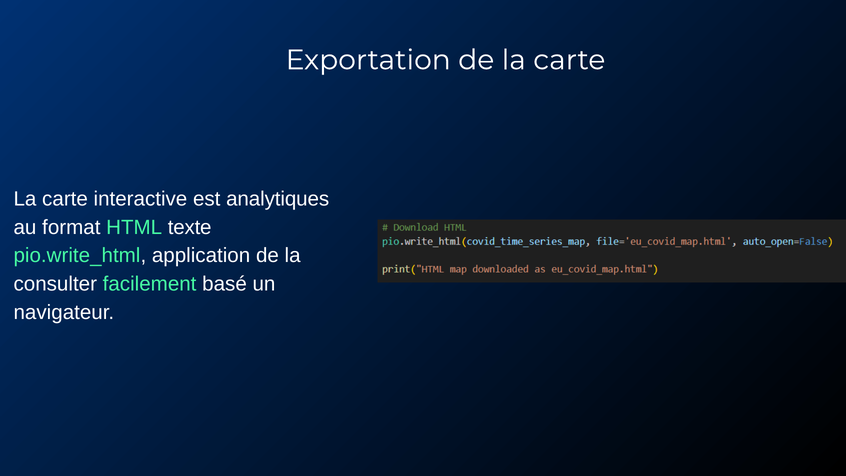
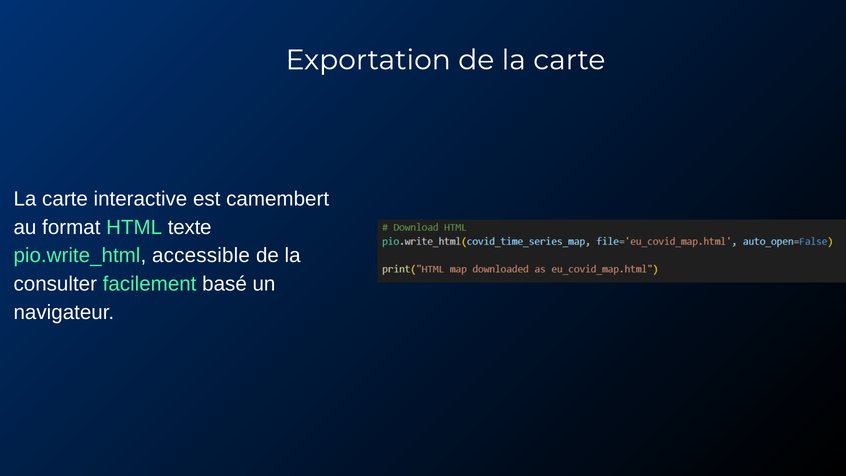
analytiques: analytiques -> camembert
application: application -> accessible
